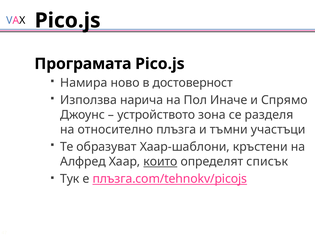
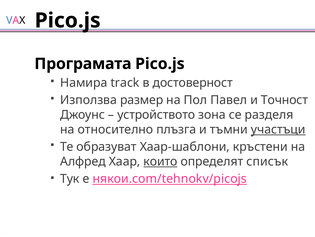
ново: ново -> track
нарича: нарича -> размер
Иначе: Иначе -> Павел
Спрямо: Спрямо -> Точност
участъци underline: none -> present
плъзга.com/tehnokv/picojs: плъзга.com/tehnokv/picojs -> някои.com/tehnokv/picojs
